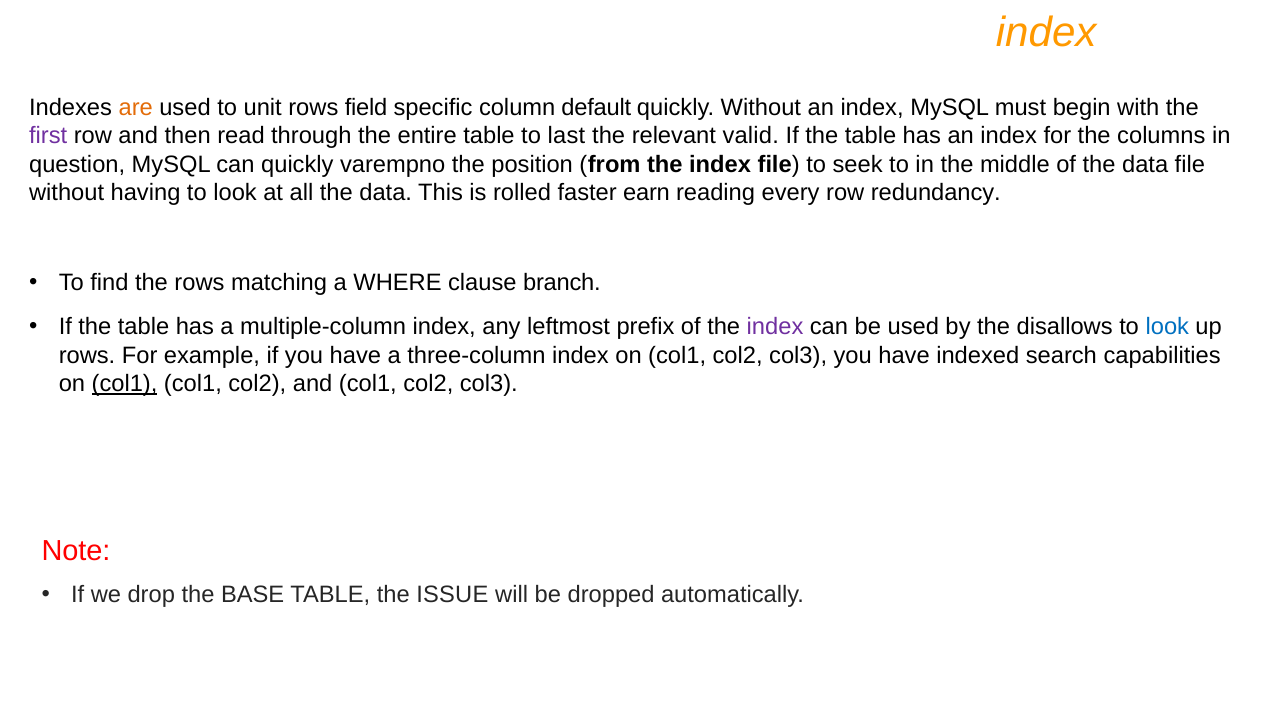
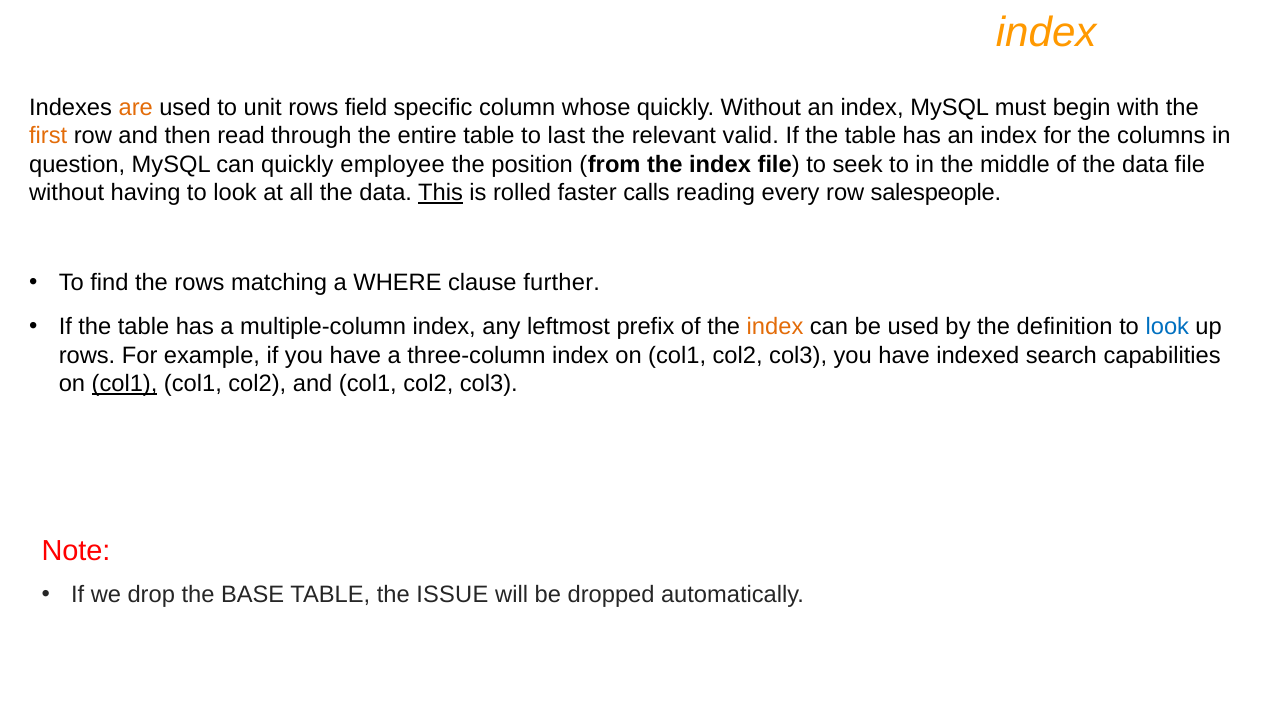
default: default -> whose
first colour: purple -> orange
varempno: varempno -> employee
This underline: none -> present
earn: earn -> calls
redundancy: redundancy -> salespeople
branch: branch -> further
index at (775, 327) colour: purple -> orange
disallows: disallows -> definition
